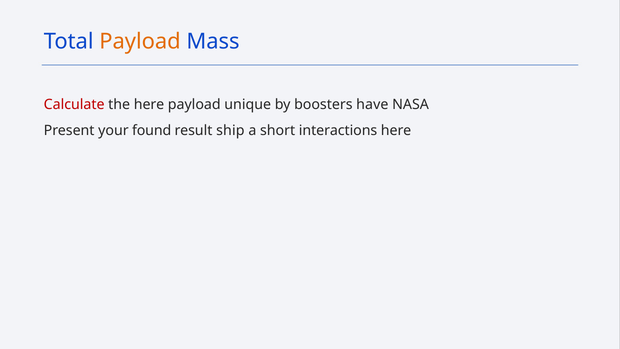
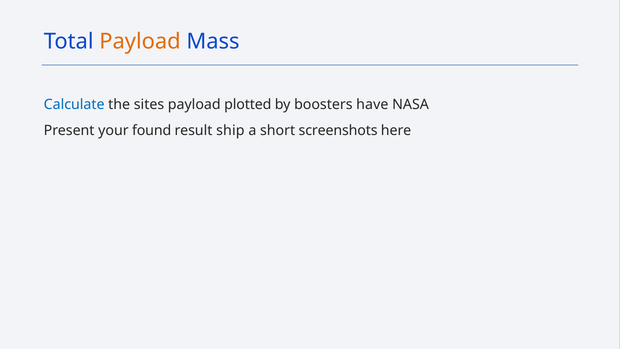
Calculate colour: red -> blue
the here: here -> sites
unique: unique -> plotted
interactions: interactions -> screenshots
